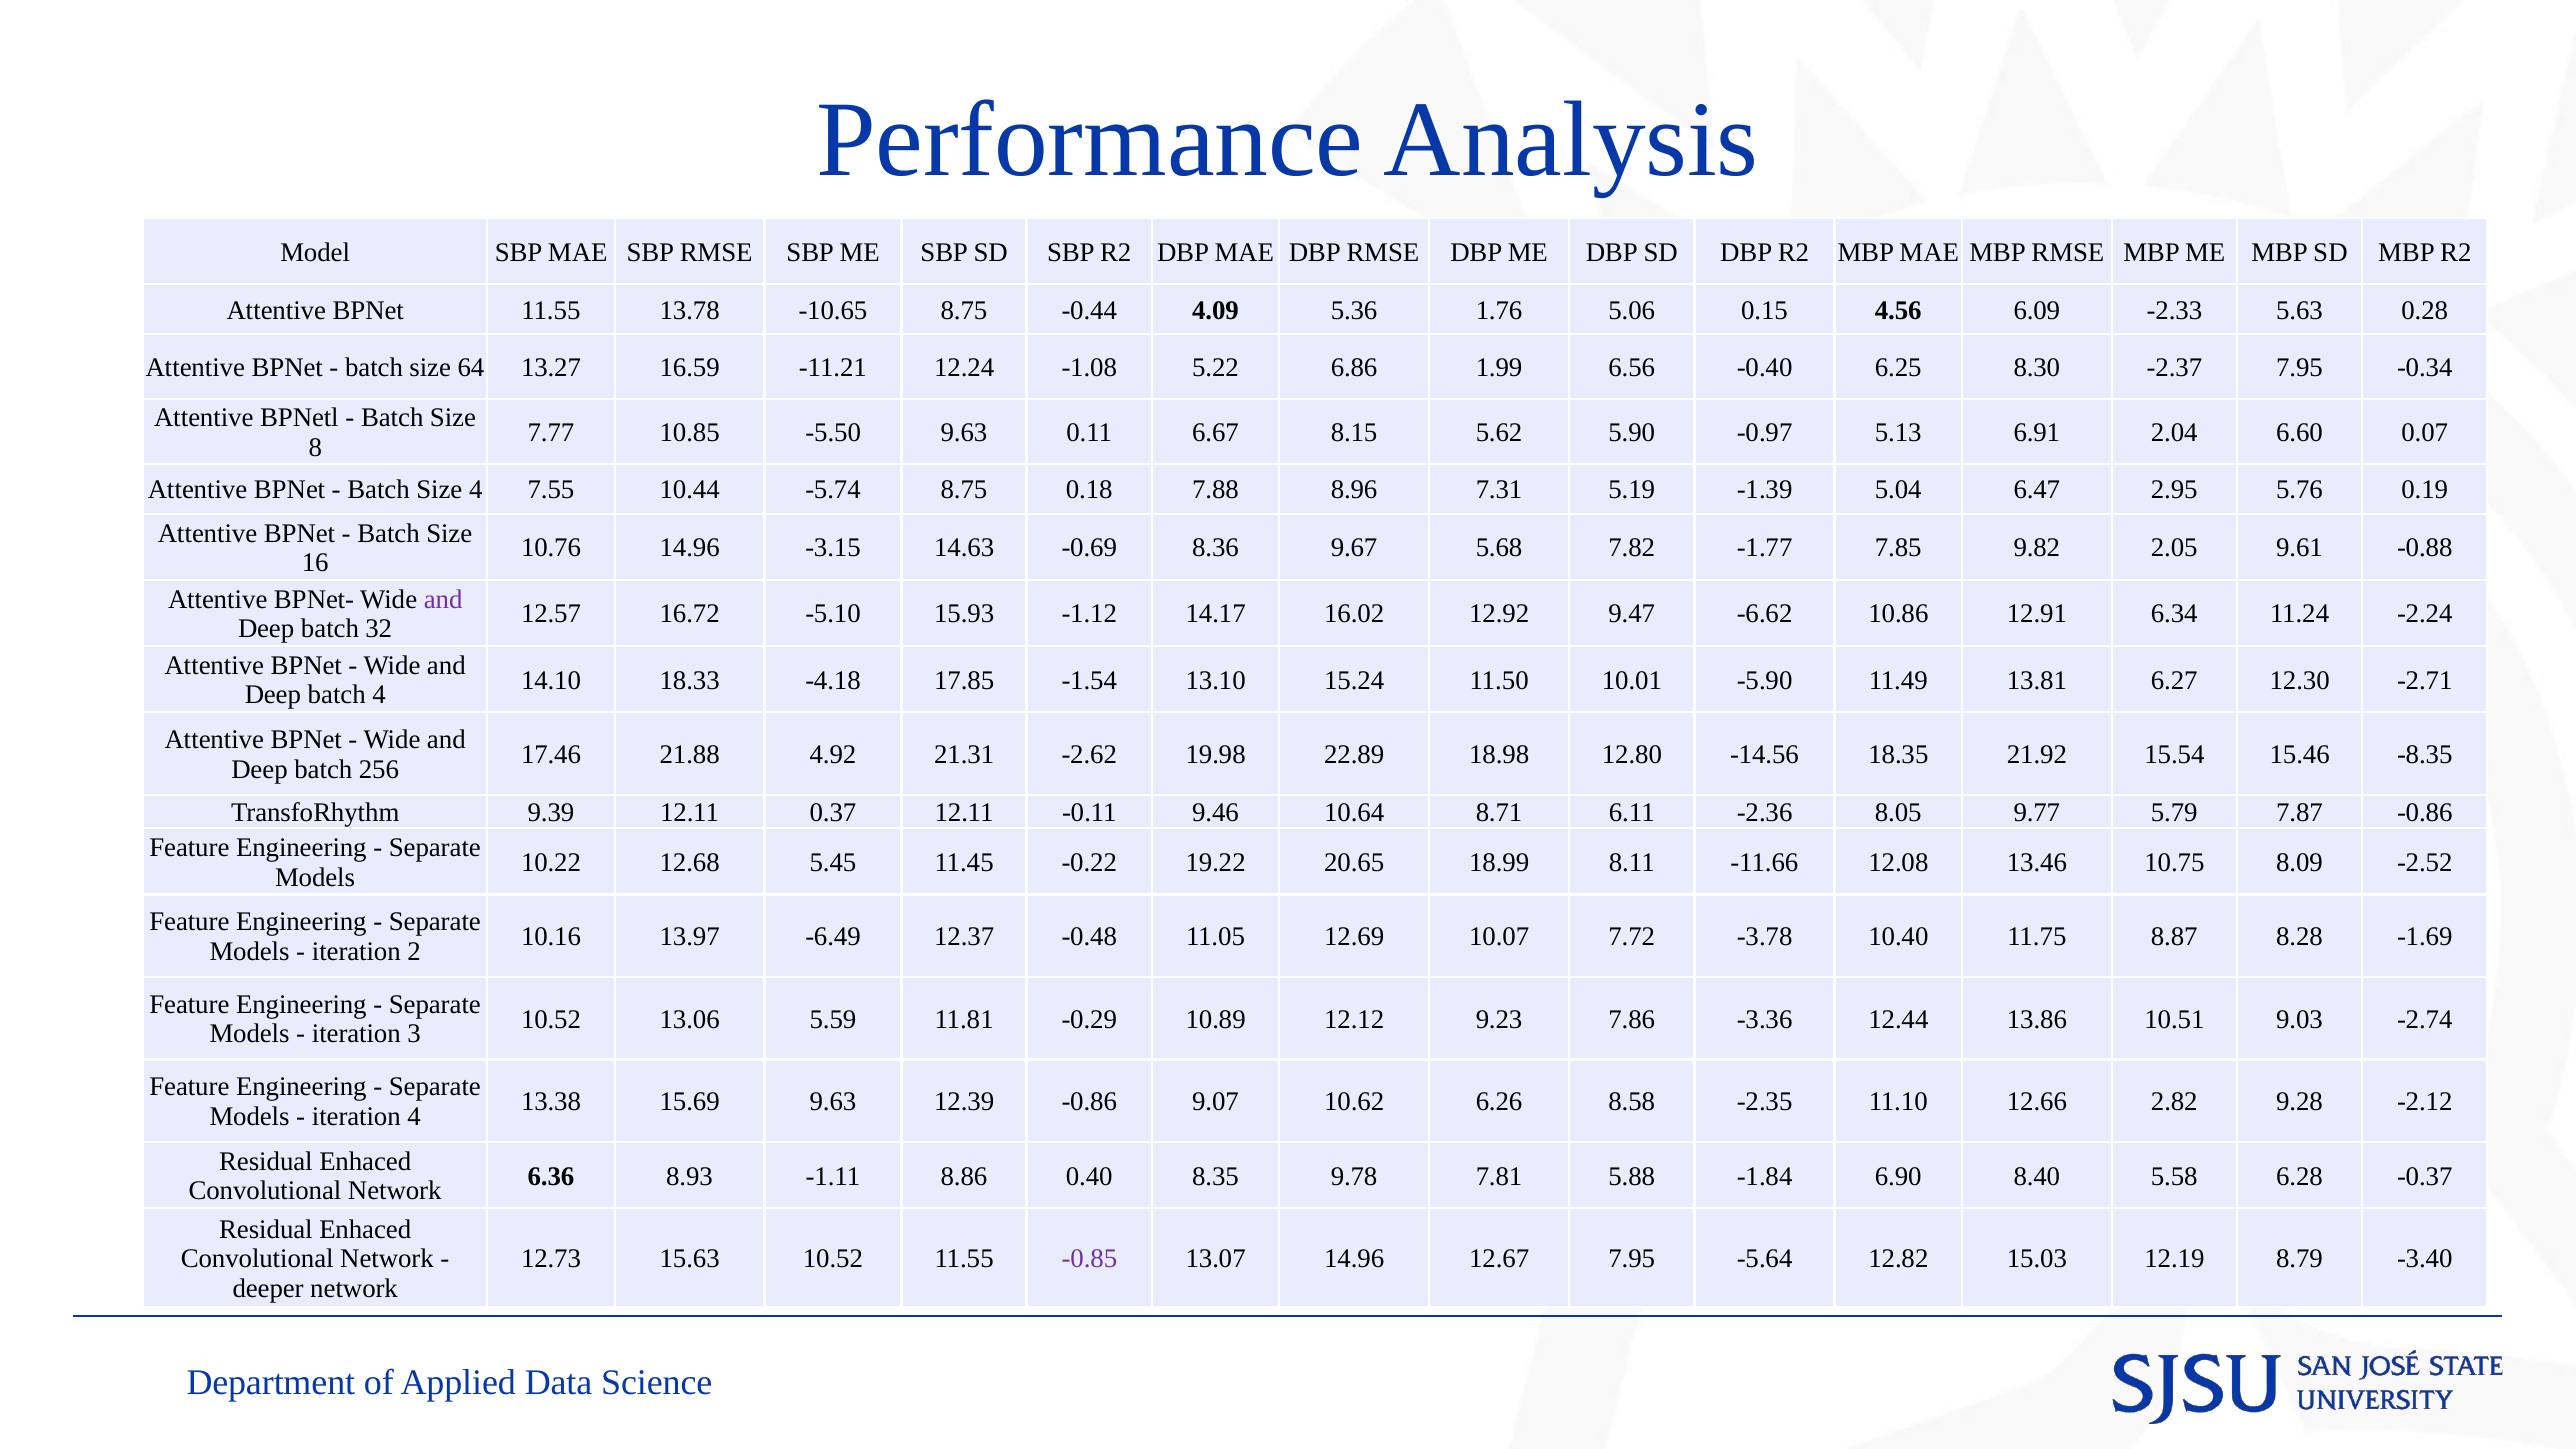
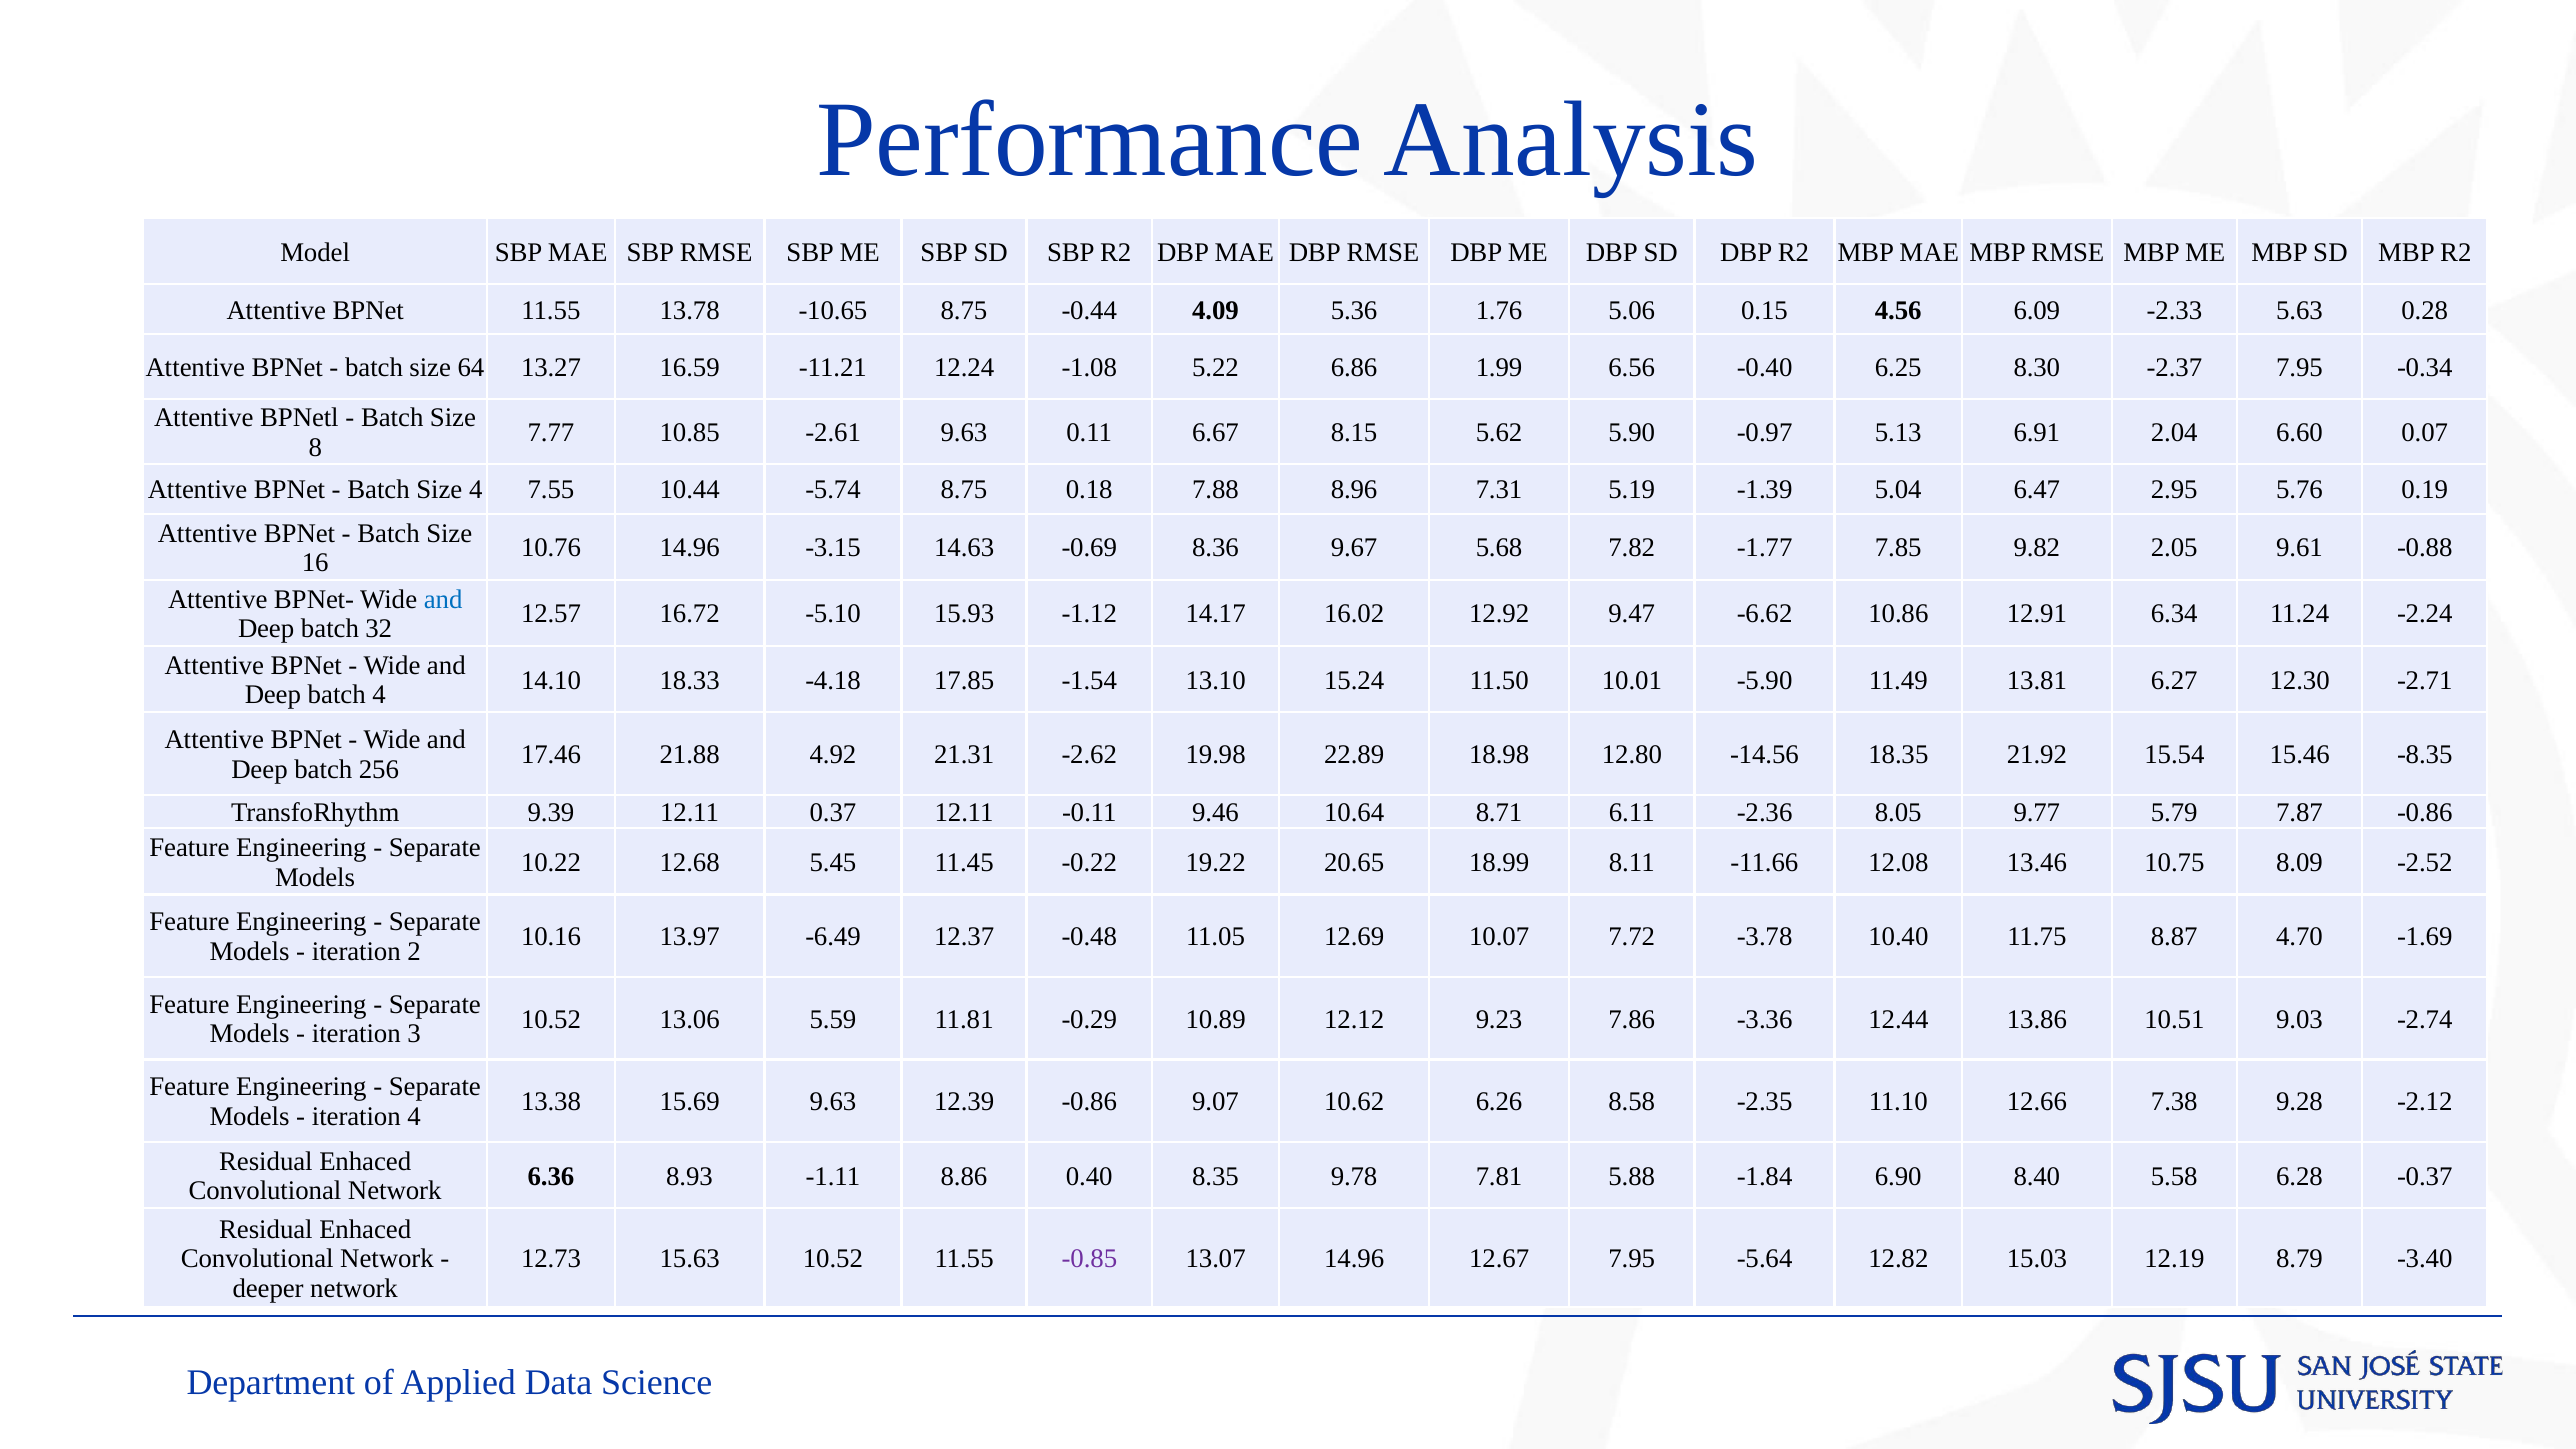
-5.50: -5.50 -> -2.61
and at (443, 599) colour: purple -> blue
8.28: 8.28 -> 4.70
2.82: 2.82 -> 7.38
